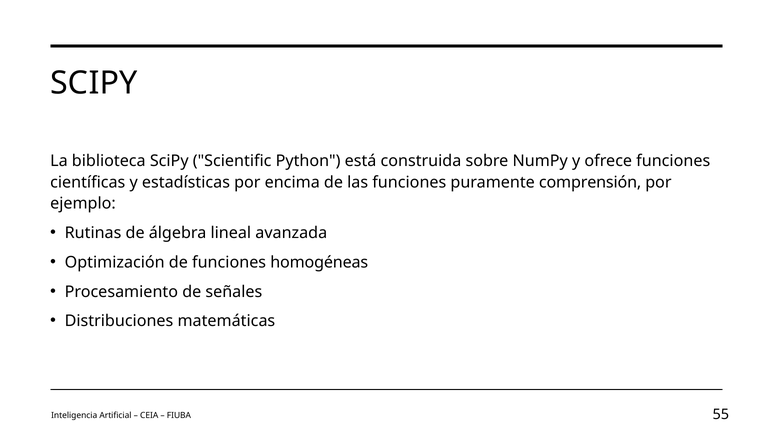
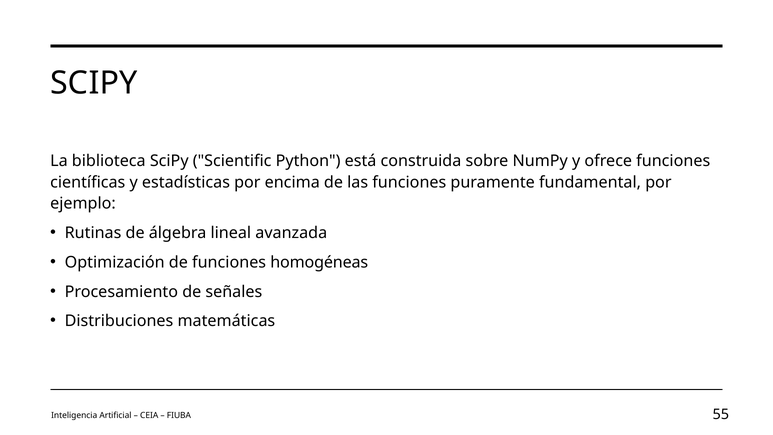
comprensión: comprensión -> fundamental
